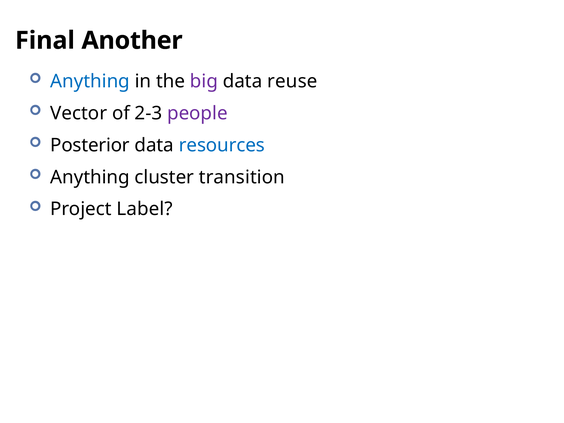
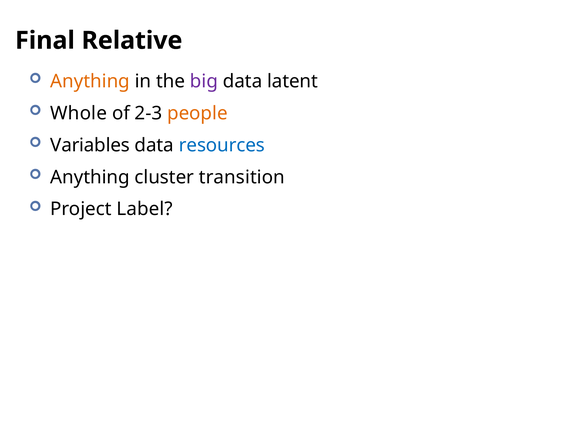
Another: Another -> Relative
Anything at (90, 81) colour: blue -> orange
reuse: reuse -> latent
Vector: Vector -> Whole
people colour: purple -> orange
Posterior: Posterior -> Variables
